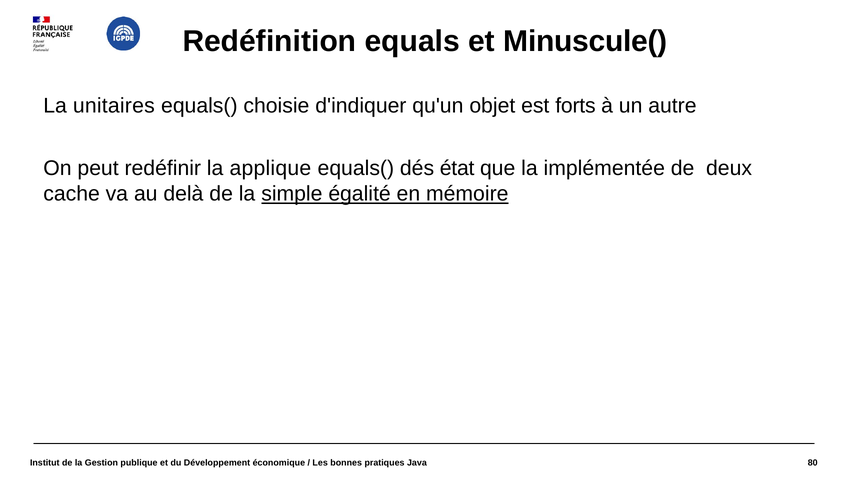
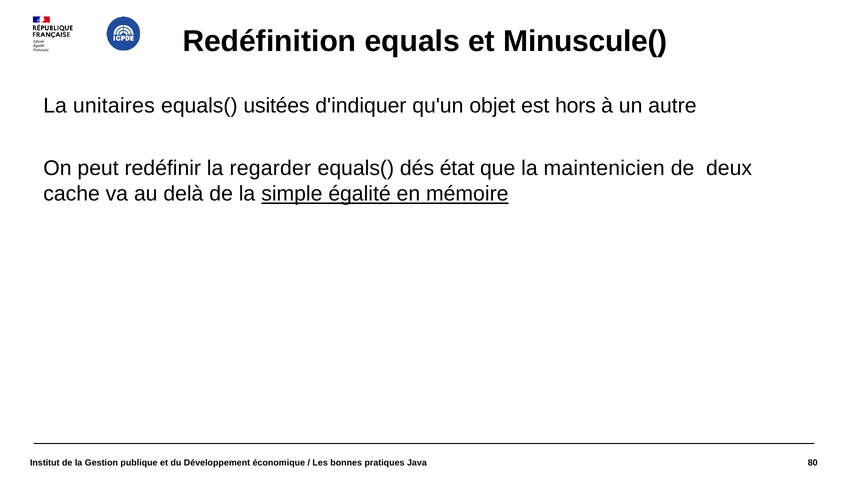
choisie: choisie -> usitées
forts: forts -> hors
applique: applique -> regarder
implémentée: implémentée -> maintenicien
